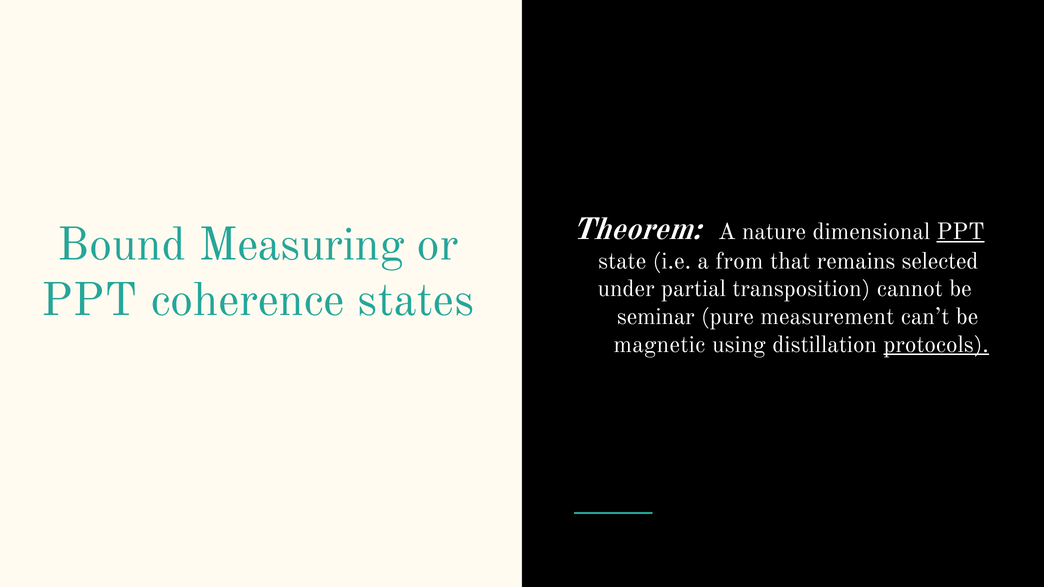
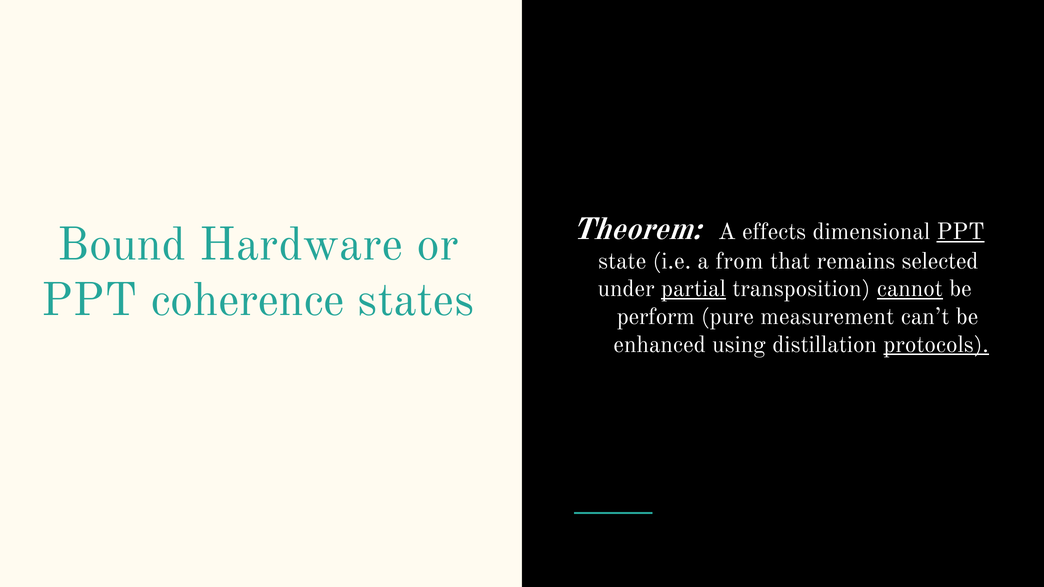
nature: nature -> effects
Measuring: Measuring -> Hardware
partial underline: none -> present
cannot underline: none -> present
seminar: seminar -> perform
magnetic: magnetic -> enhanced
